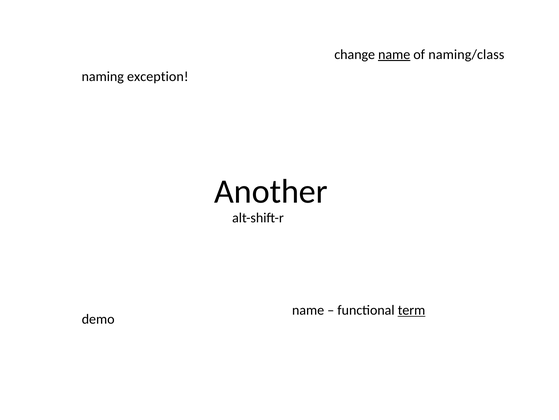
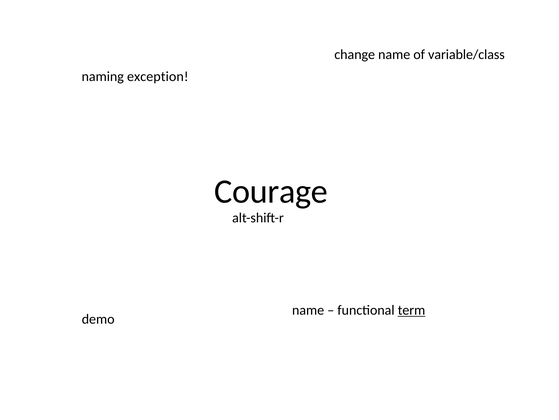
name at (394, 54) underline: present -> none
naming/class: naming/class -> variable/class
Another: Another -> Courage
